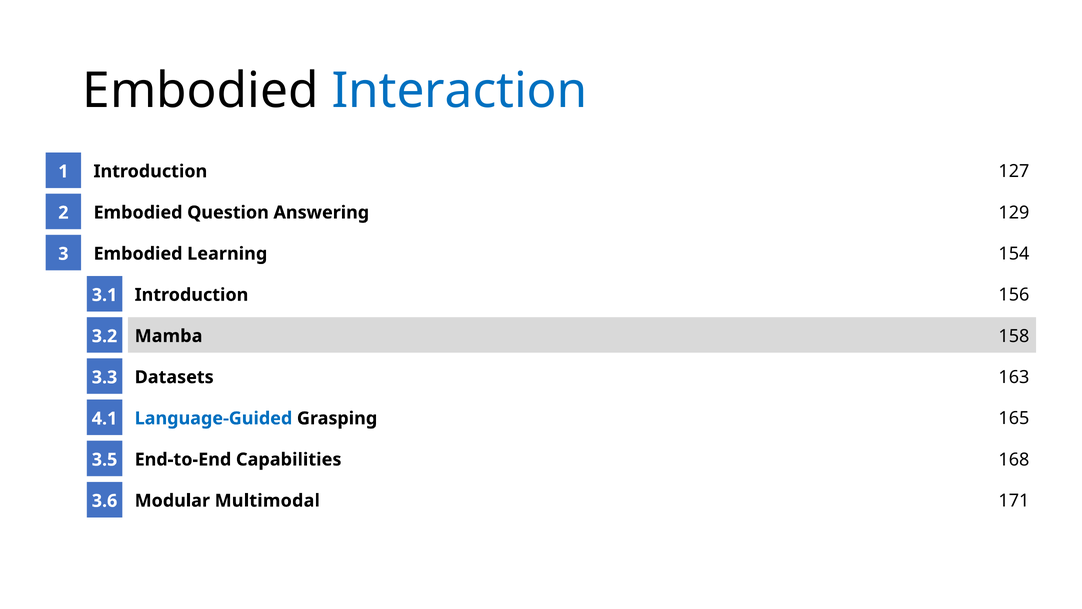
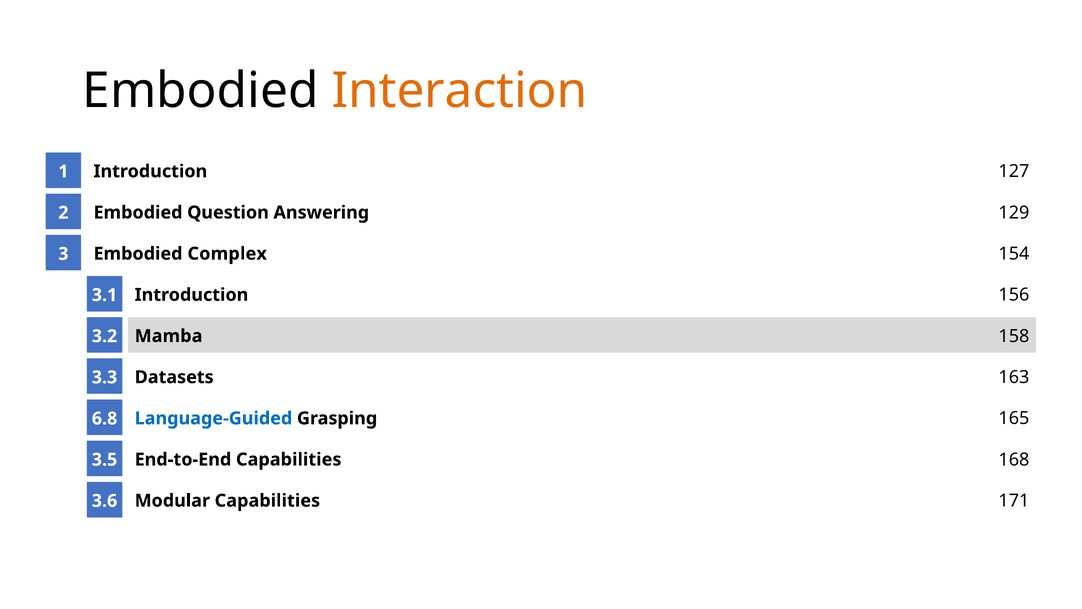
Interaction colour: blue -> orange
Learning: Learning -> Complex
4.1: 4.1 -> 6.8
Modular Multimodal: Multimodal -> Capabilities
